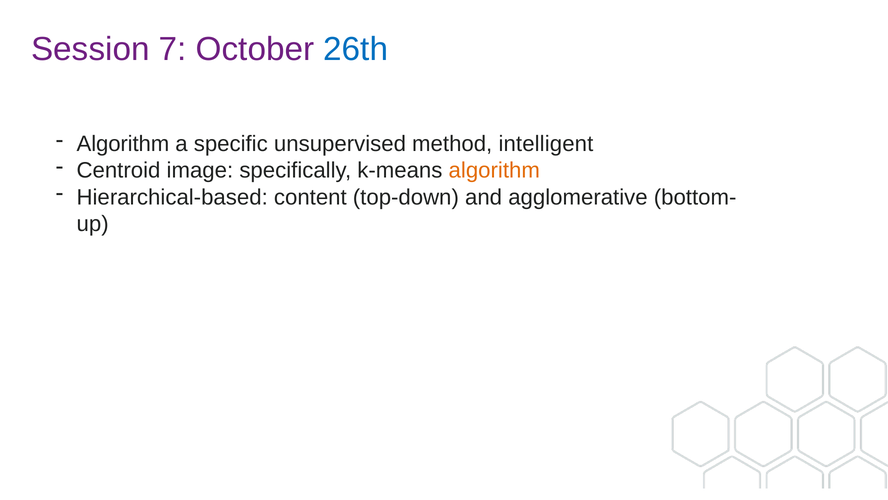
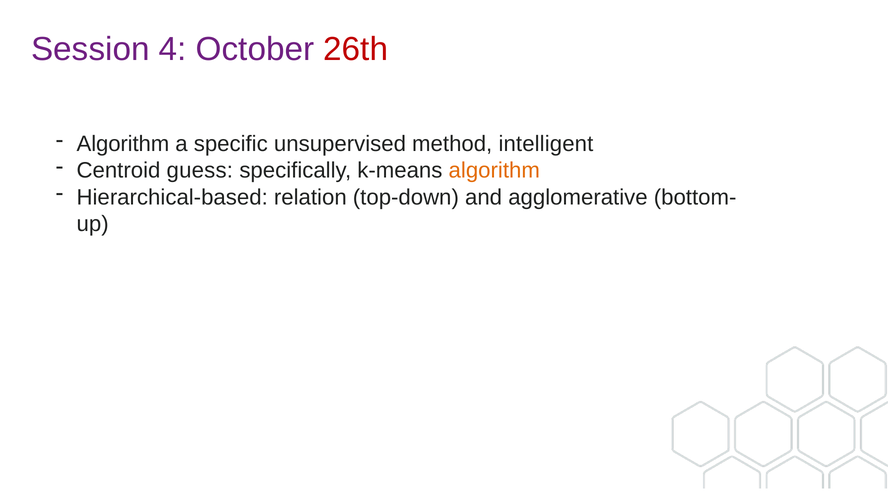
7: 7 -> 4
26th colour: blue -> red
image: image -> guess
content: content -> relation
